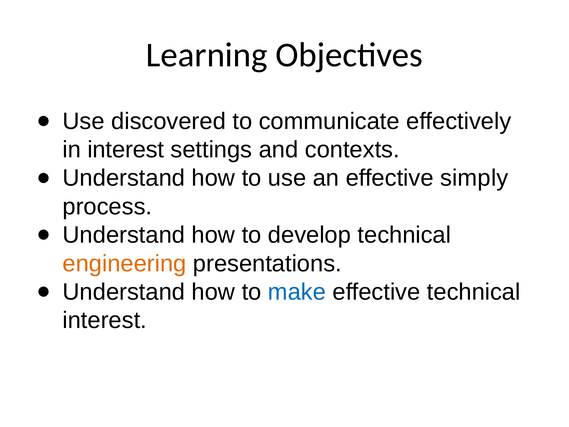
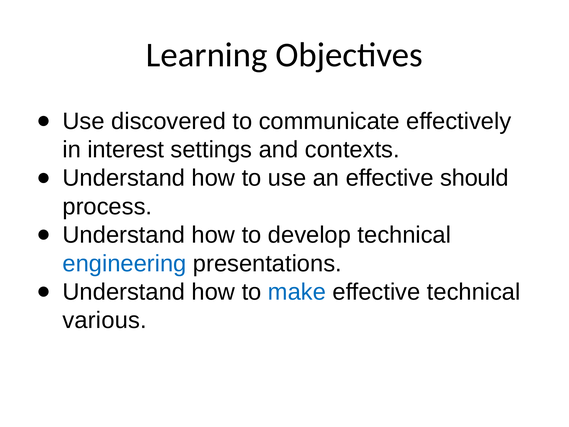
simply: simply -> should
engineering colour: orange -> blue
interest at (105, 320): interest -> various
